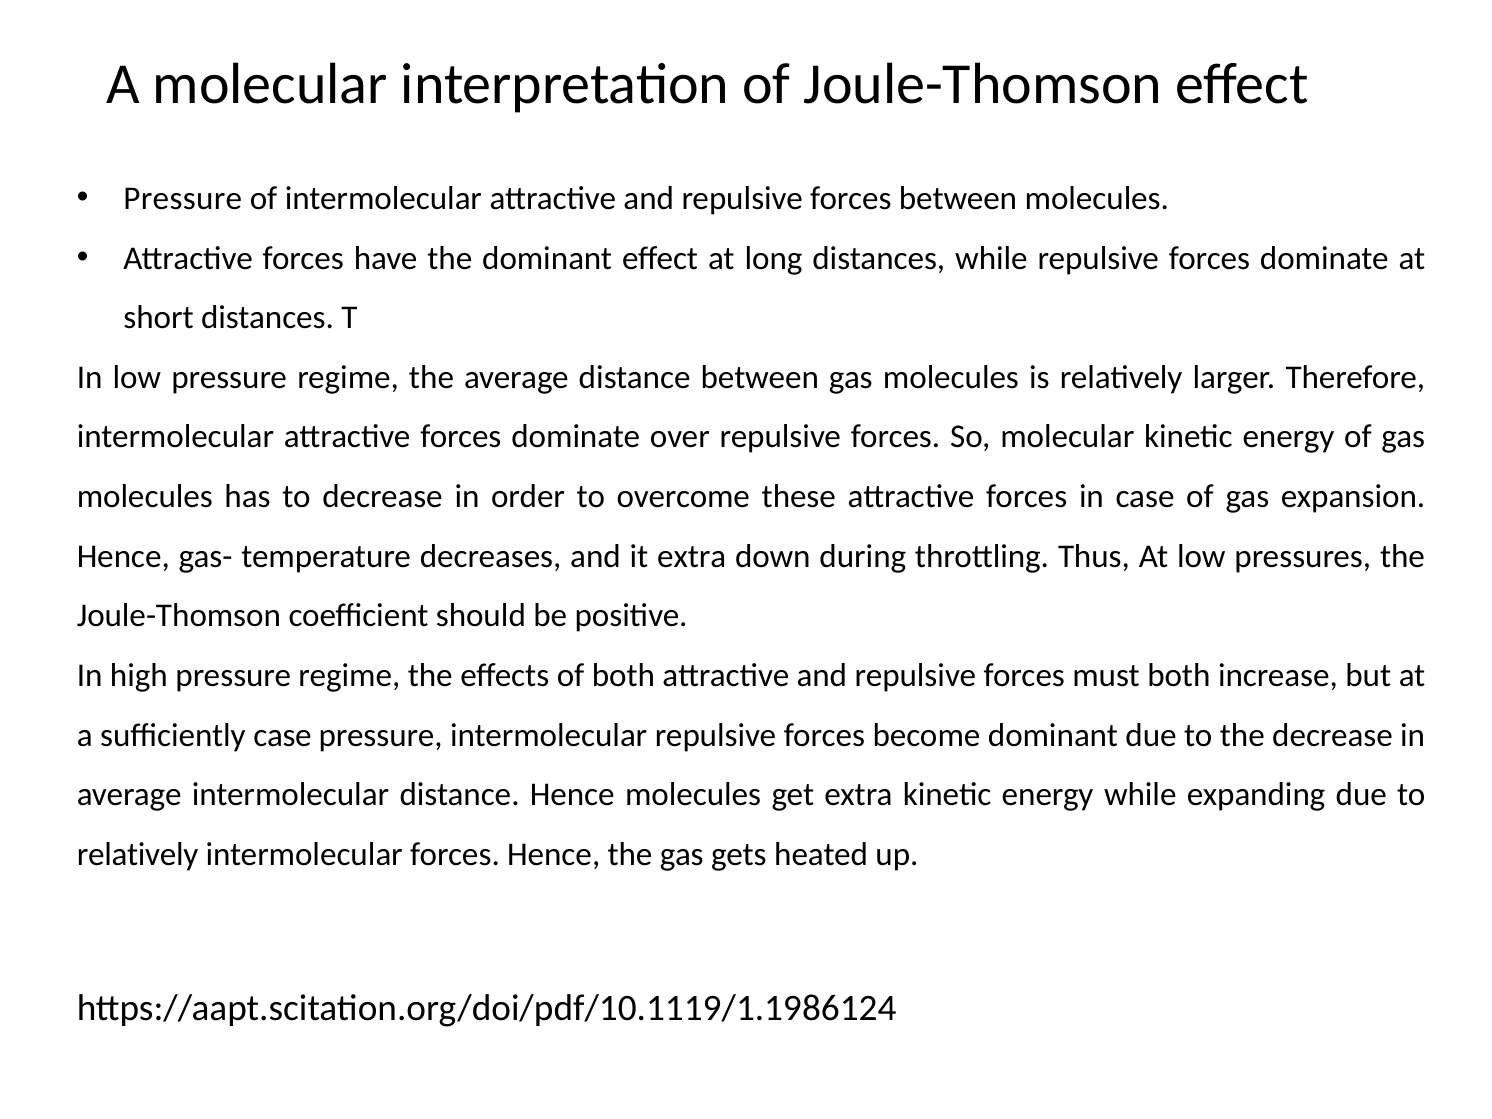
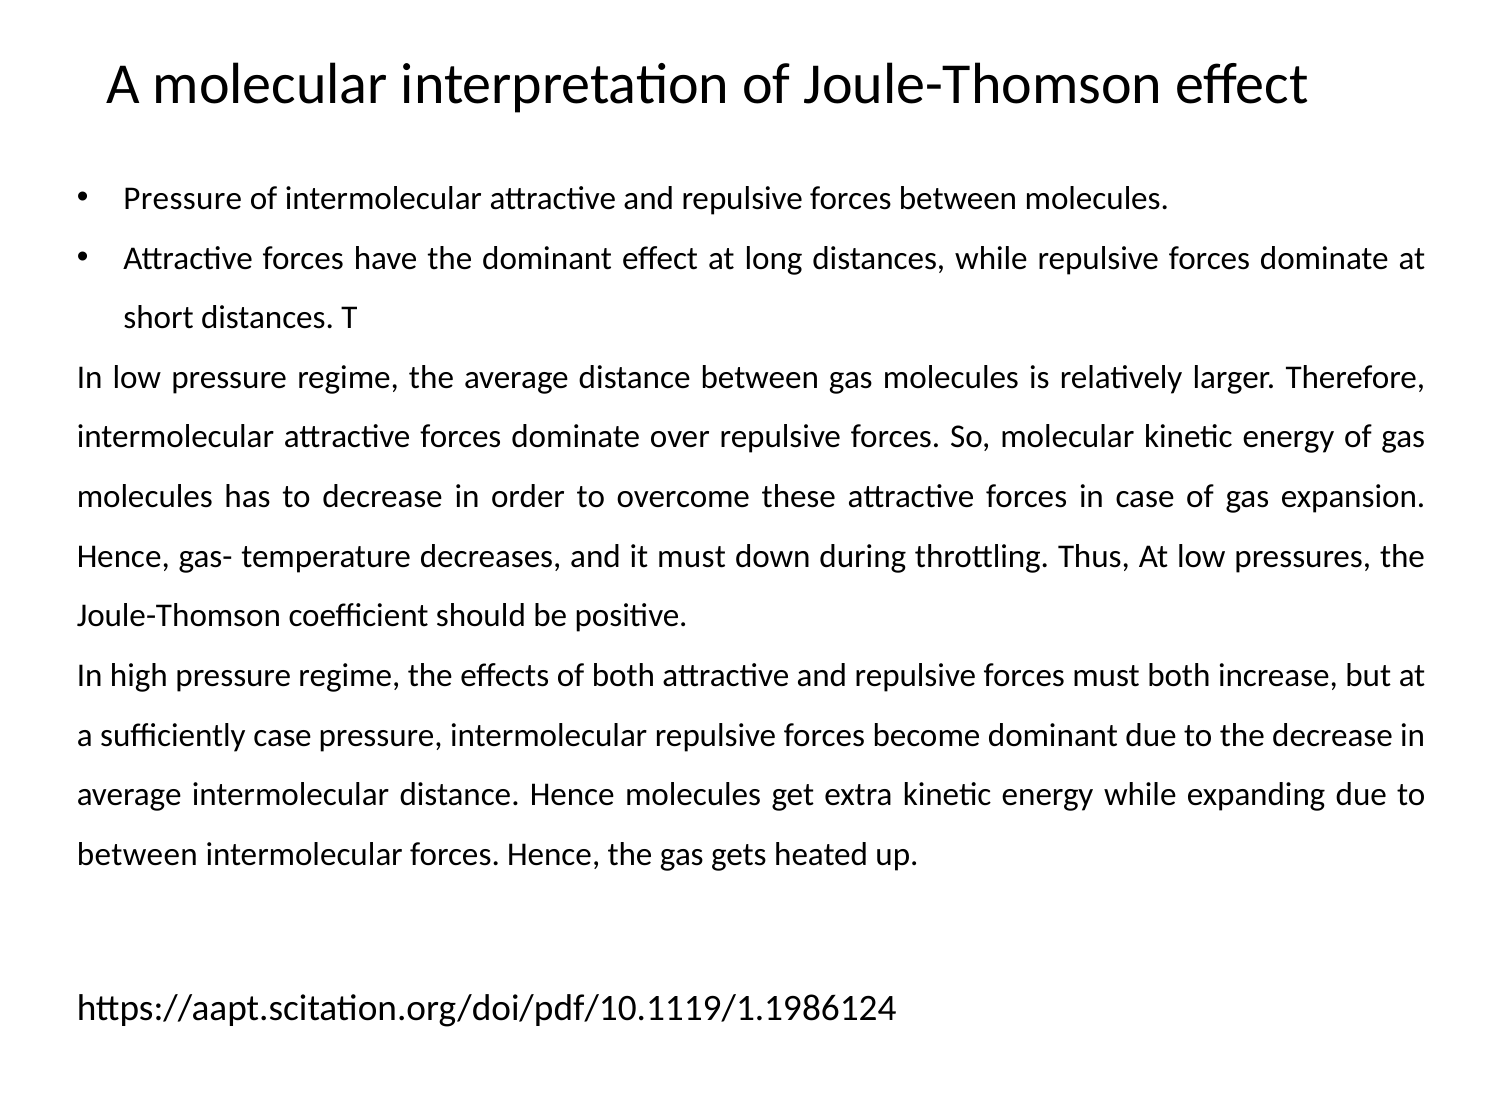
it extra: extra -> must
relatively at (138, 854): relatively -> between
